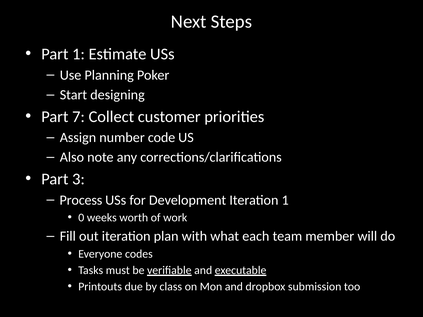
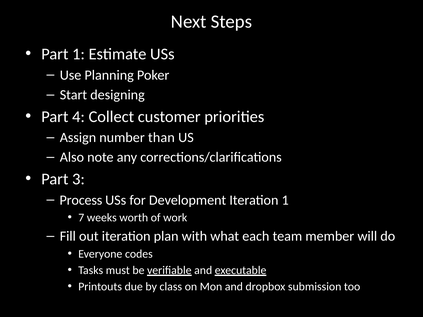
7: 7 -> 4
code: code -> than
0: 0 -> 7
